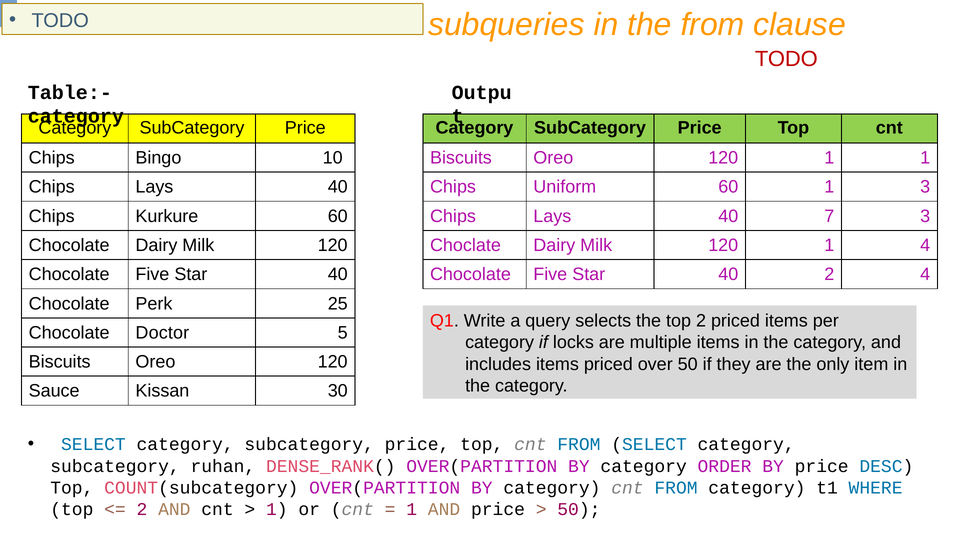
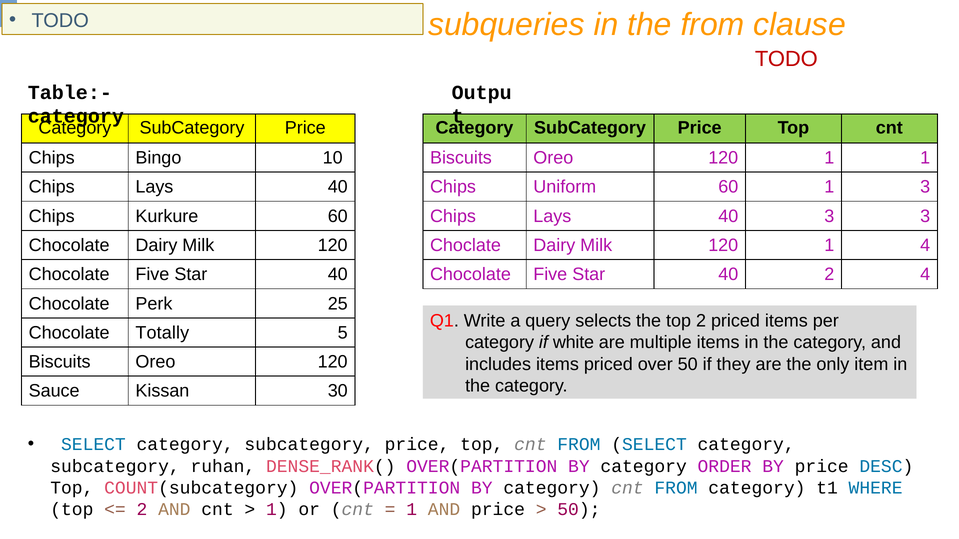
40 7: 7 -> 3
Doctor: Doctor -> Totally
locks: locks -> white
